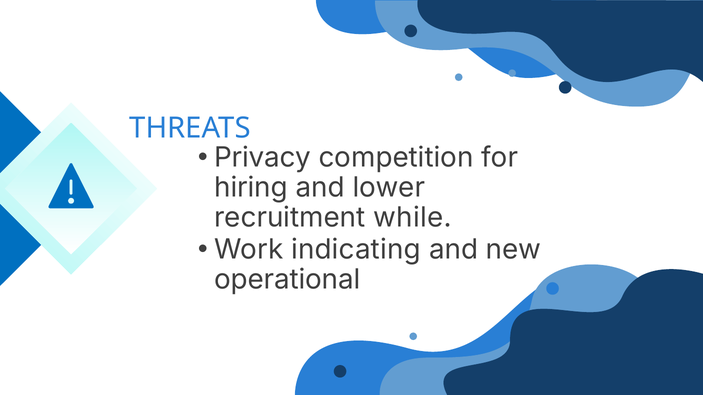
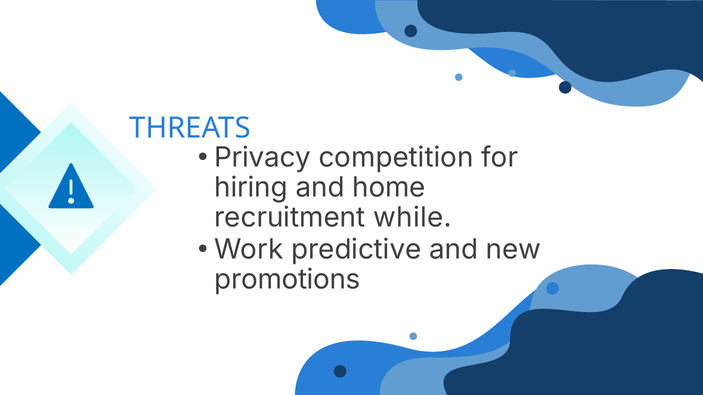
lower: lower -> home
indicating: indicating -> predictive
operational: operational -> promotions
